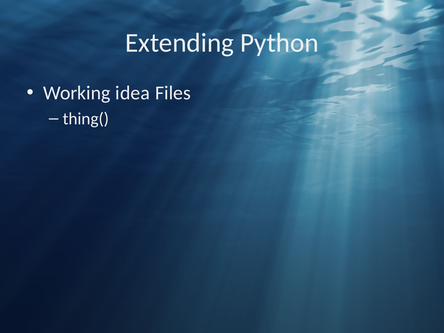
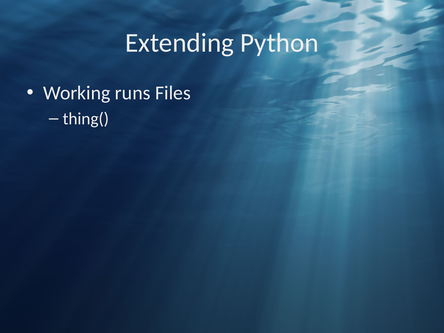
idea: idea -> runs
